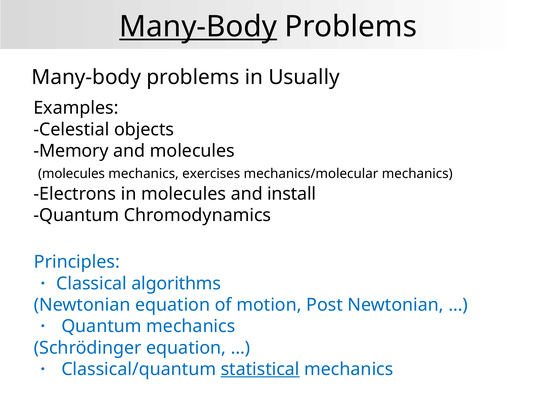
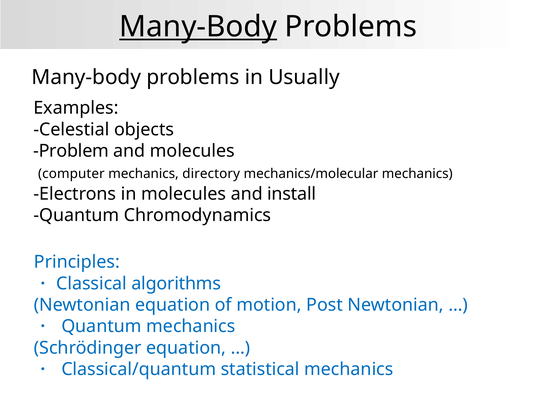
Memory: Memory -> Problem
molecules at (71, 174): molecules -> computer
exercises: exercises -> directory
statistical underline: present -> none
